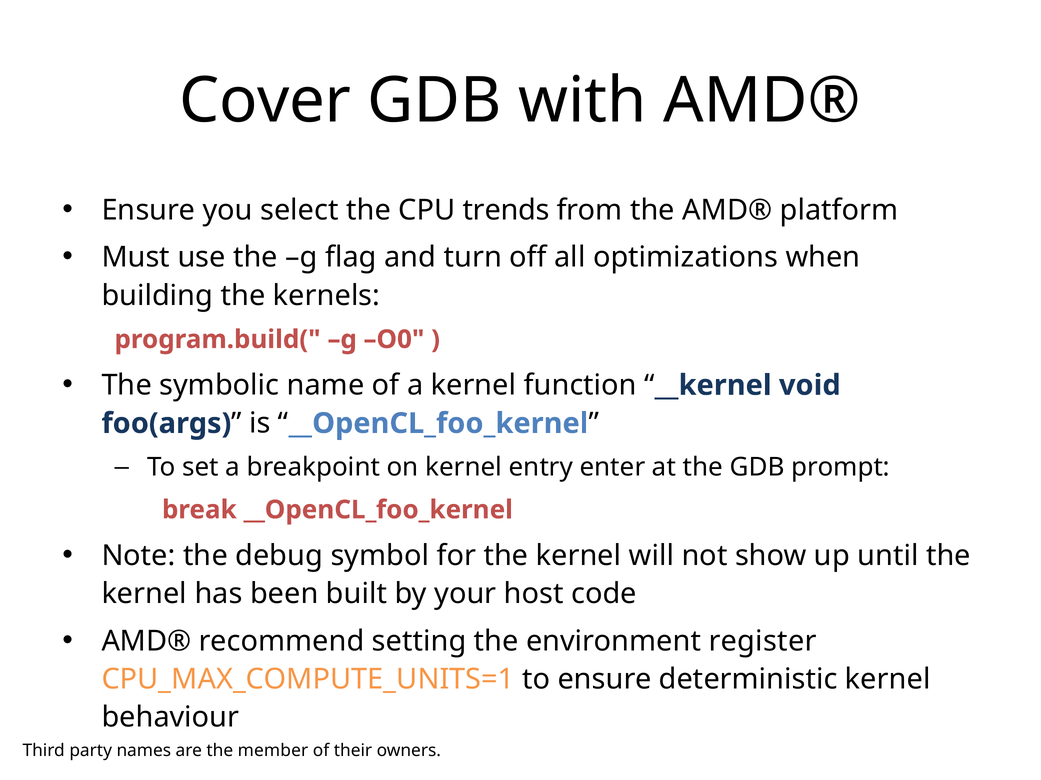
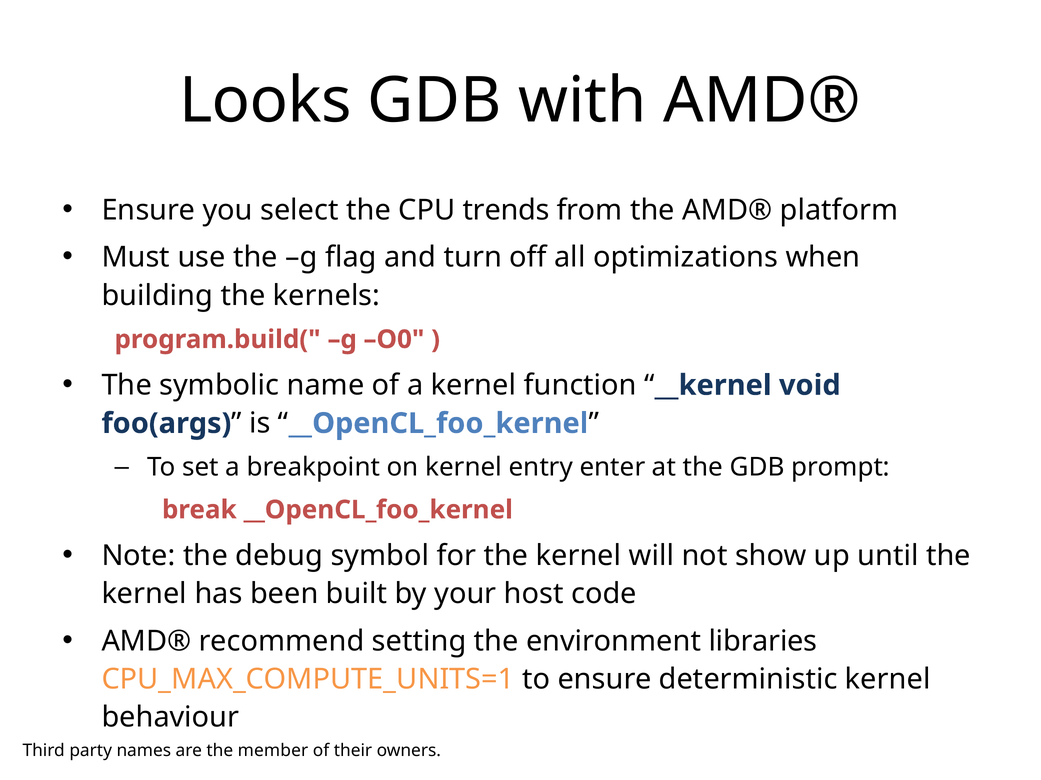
Cover: Cover -> Looks
register: register -> libraries
